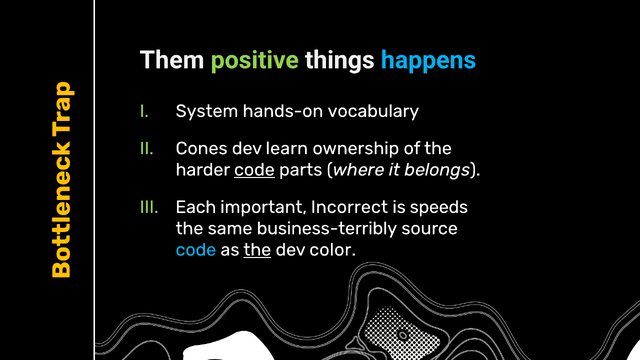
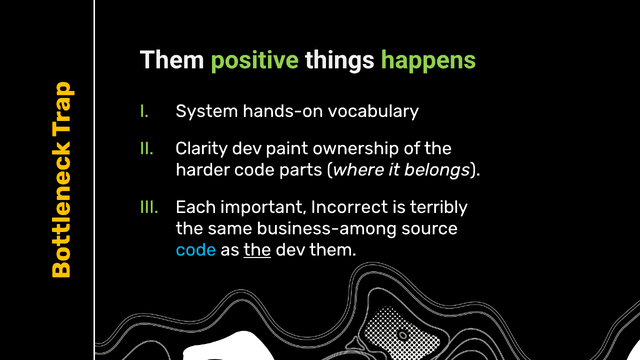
happens colour: light blue -> light green
Cones: Cones -> Clarity
learn: learn -> paint
code at (254, 170) underline: present -> none
speeds: speeds -> terribly
business-terribly: business-terribly -> business-among
dev color: color -> them
